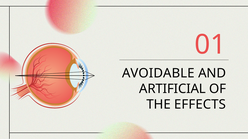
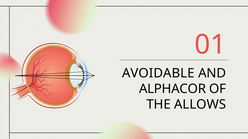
ARTIFICIAL: ARTIFICIAL -> ALPHACOR
EFFECTS: EFFECTS -> ALLOWS
